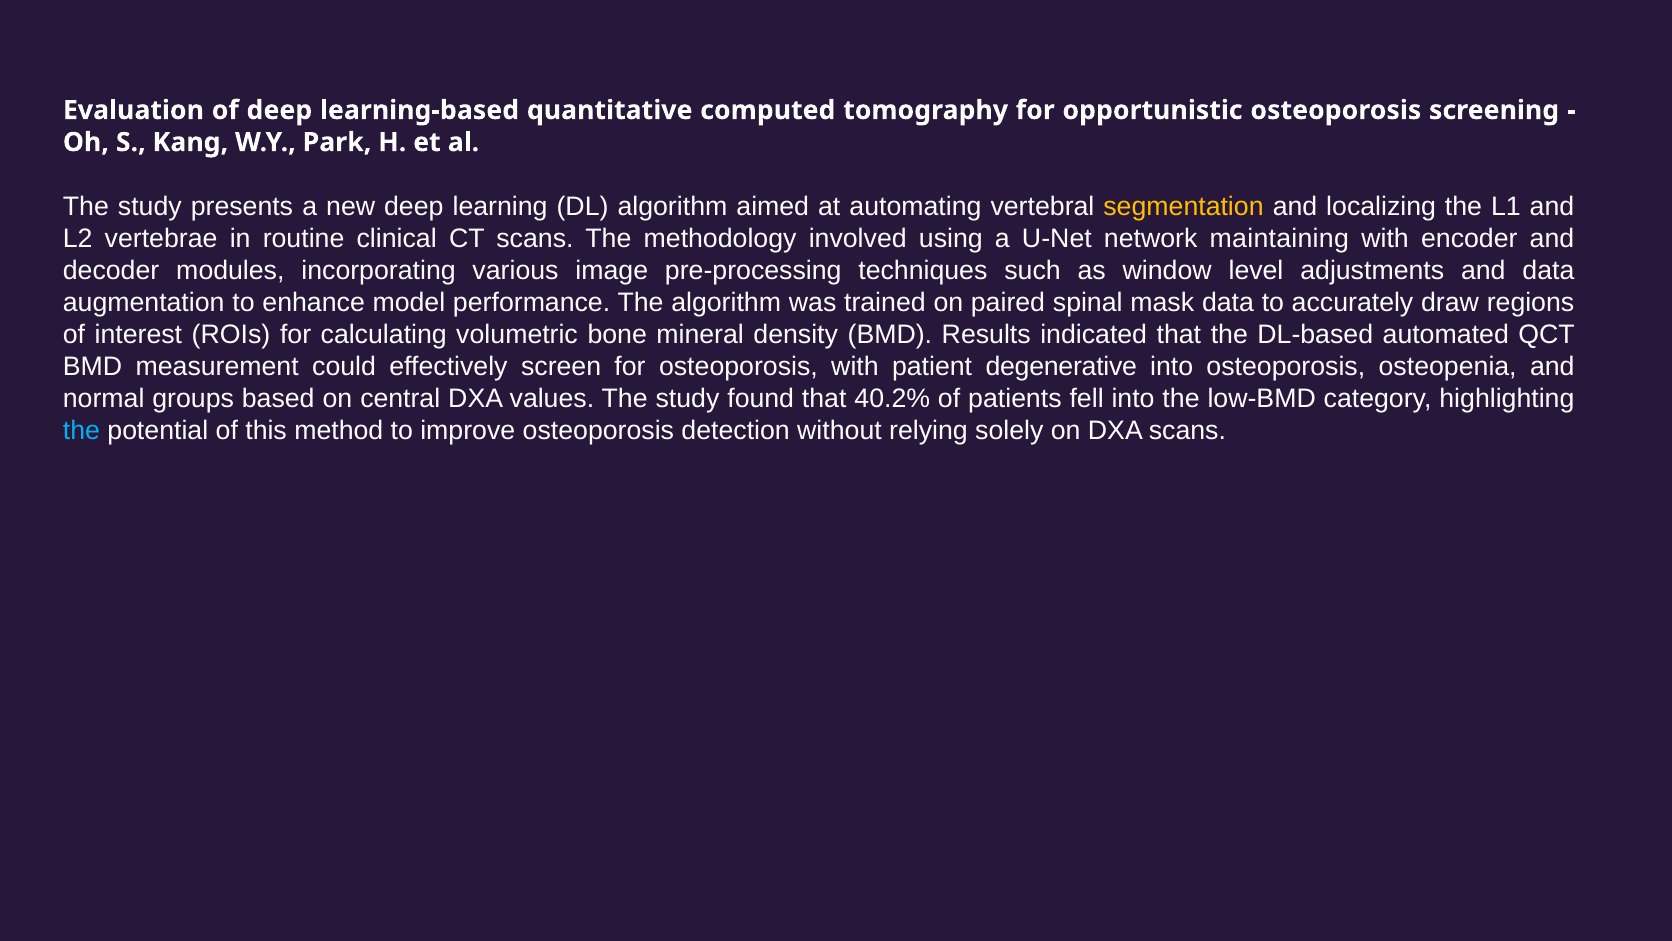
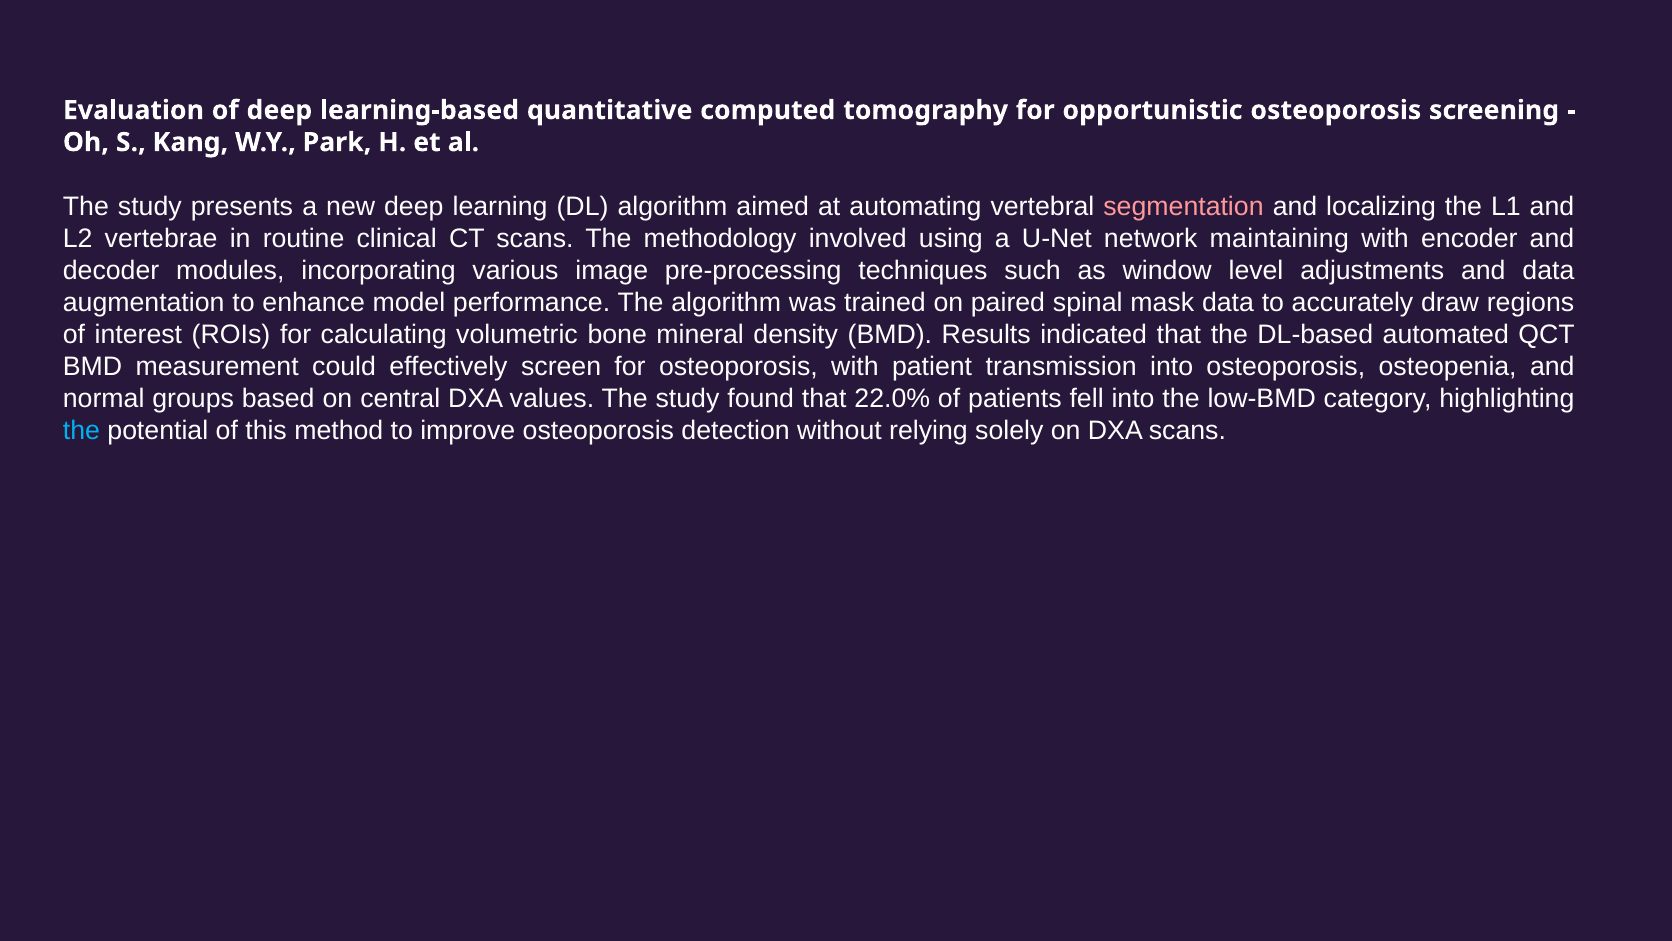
segmentation colour: yellow -> pink
degenerative: degenerative -> transmission
40.2%: 40.2% -> 22.0%
